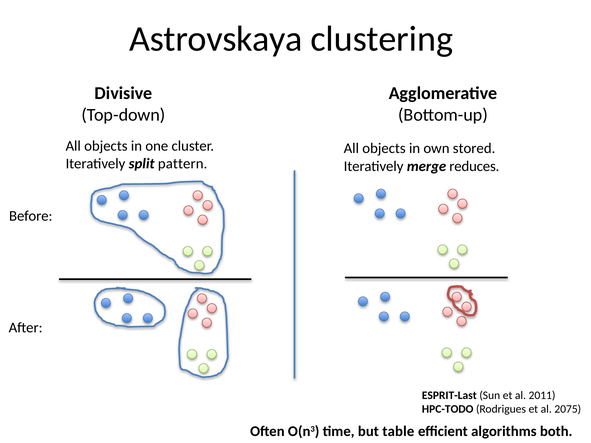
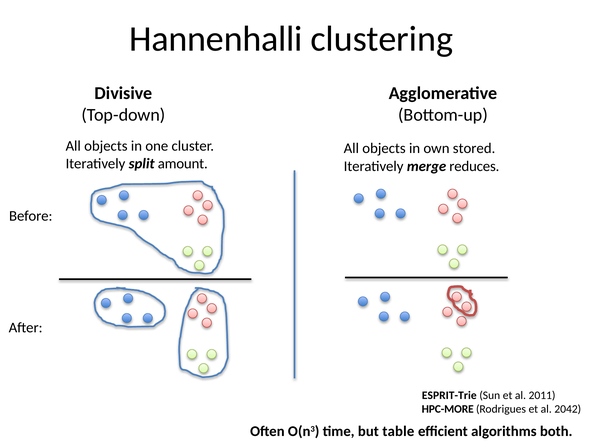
Astrovskaya: Astrovskaya -> Hannenhalli
pattern: pattern -> amount
ESPRIT-Last: ESPRIT-Last -> ESPRIT-Trie
HPC-TODO: HPC-TODO -> HPC-MORE
2075: 2075 -> 2042
